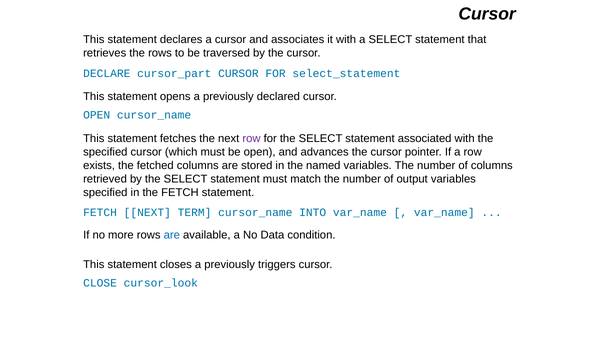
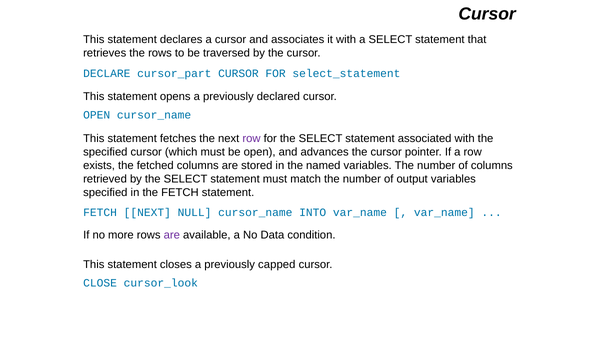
TERM: TERM -> NULL
are at (172, 235) colour: blue -> purple
triggers: triggers -> capped
